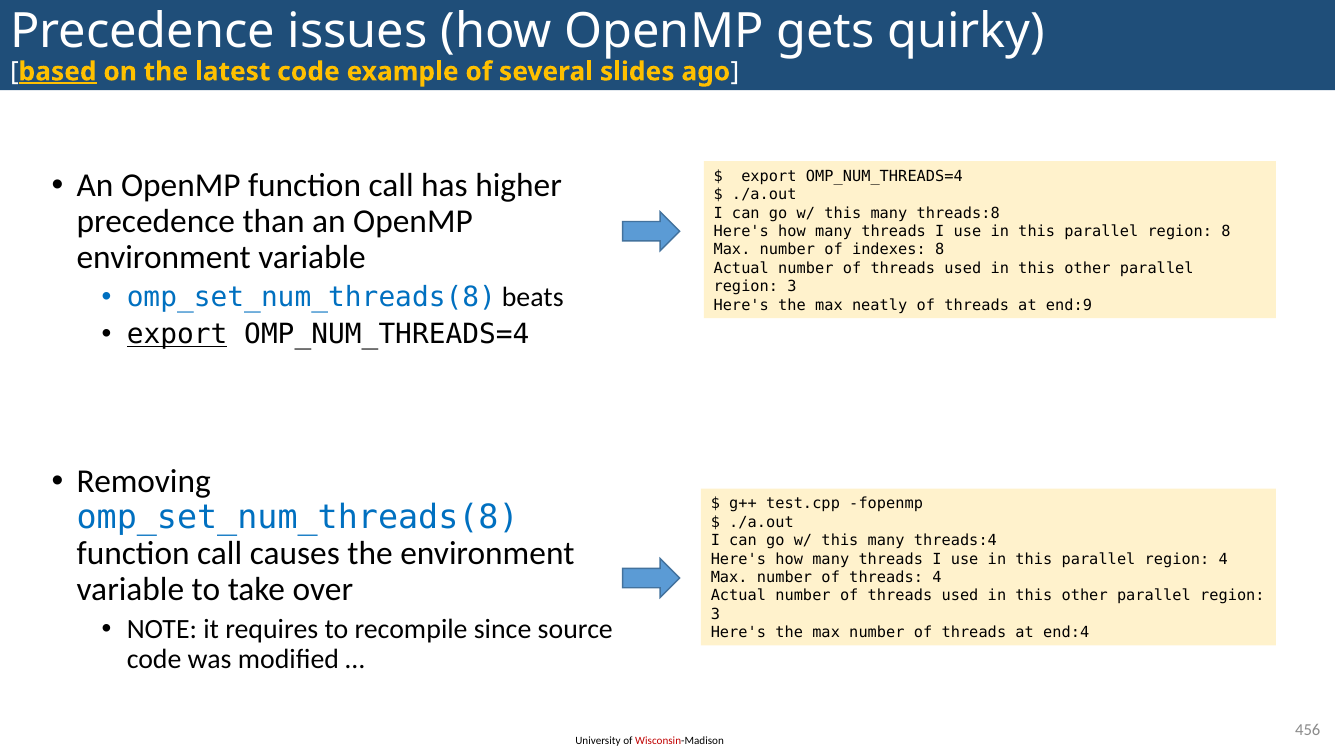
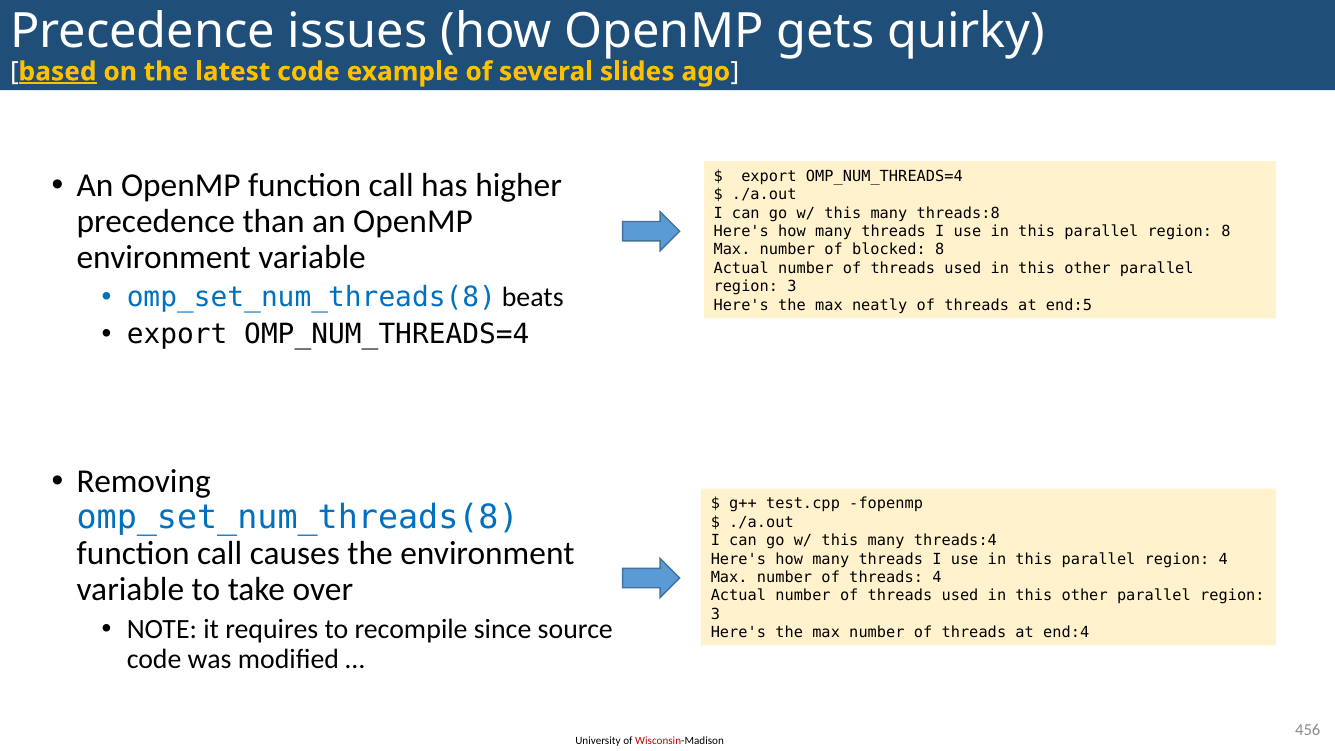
indexes: indexes -> blocked
end:9: end:9 -> end:5
export at (177, 335) underline: present -> none
